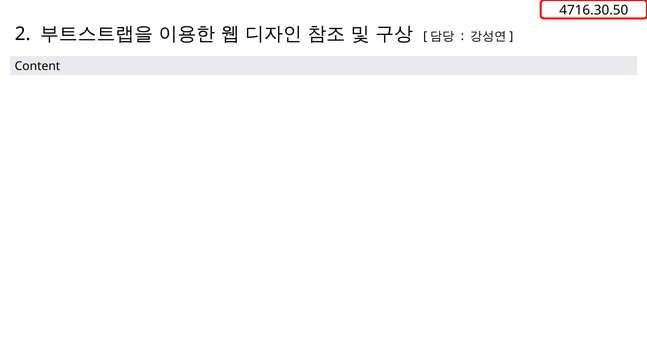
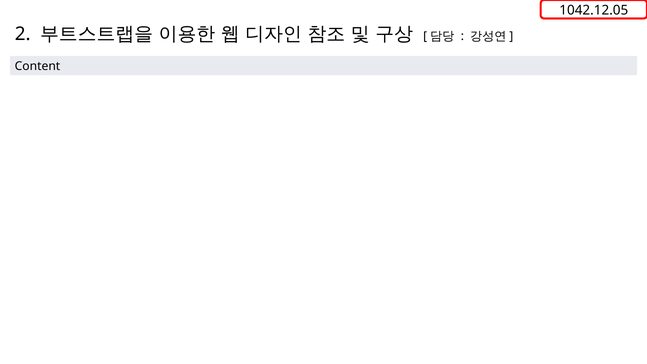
4716.30.50: 4716.30.50 -> 1042.12.05
